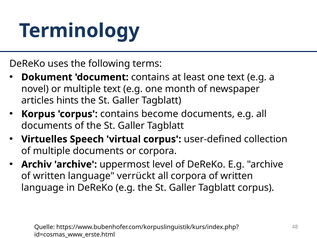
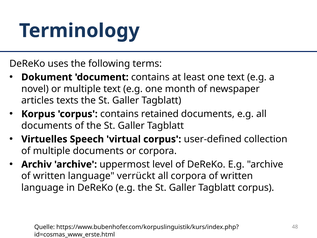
hints: hints -> texts
become: become -> retained
